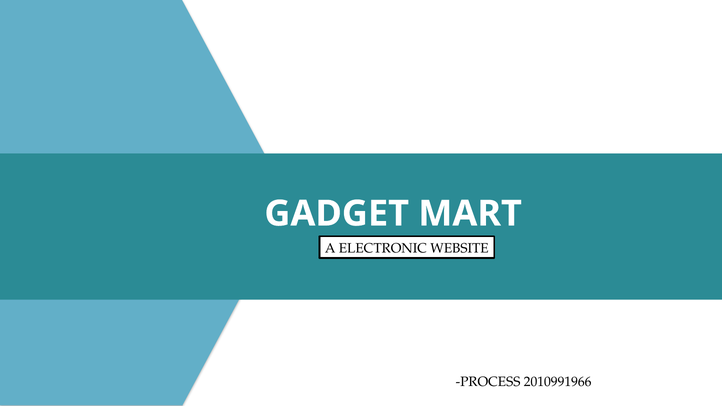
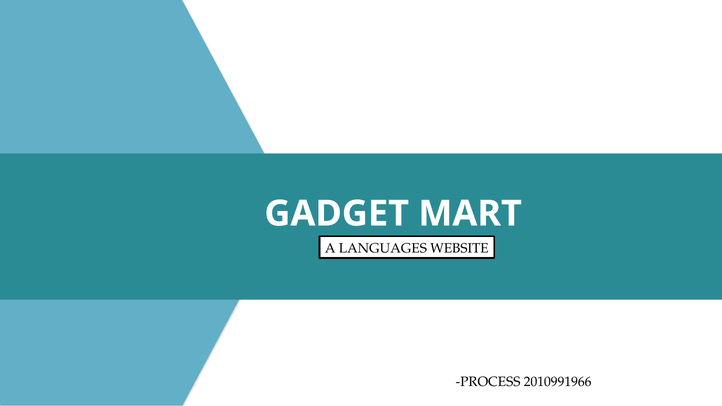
ELECTRONIC: ELECTRONIC -> LANGUAGES
